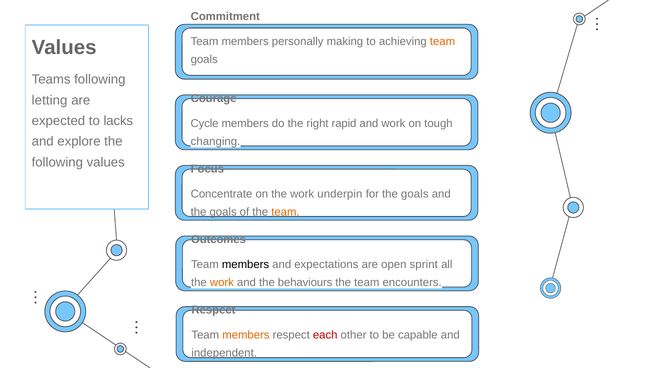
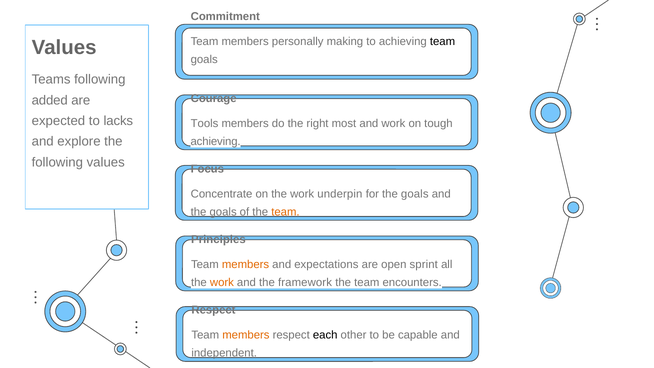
team at (443, 41) colour: orange -> black
letting: letting -> added
Cycle: Cycle -> Tools
rapid: rapid -> most
changing at (216, 141): changing -> achieving
Outcomes: Outcomes -> Principles
members at (246, 264) colour: black -> orange
behaviours: behaviours -> framework
each colour: red -> black
